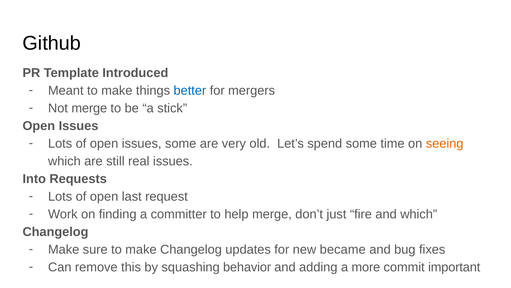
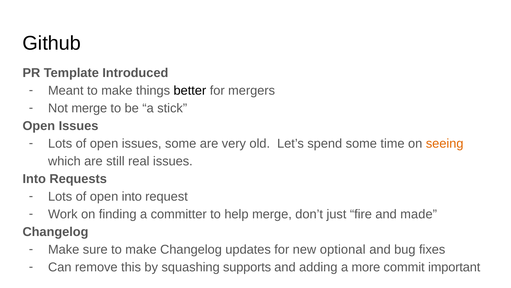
better colour: blue -> black
open last: last -> into
and which: which -> made
became: became -> optional
behavior: behavior -> supports
